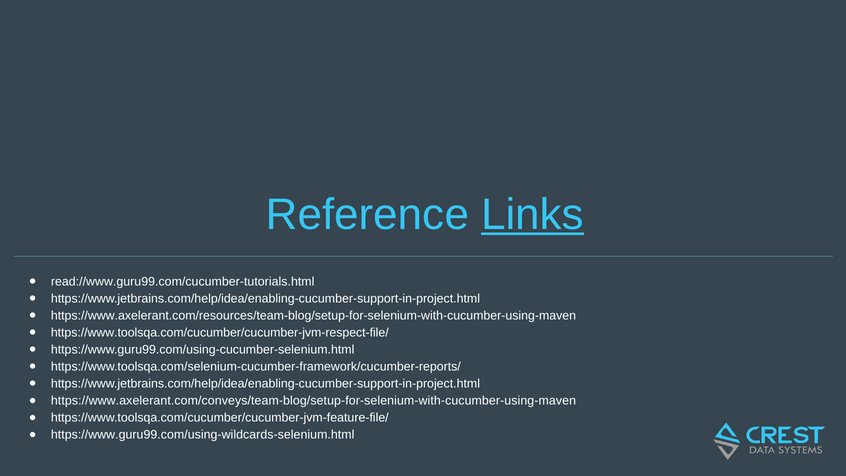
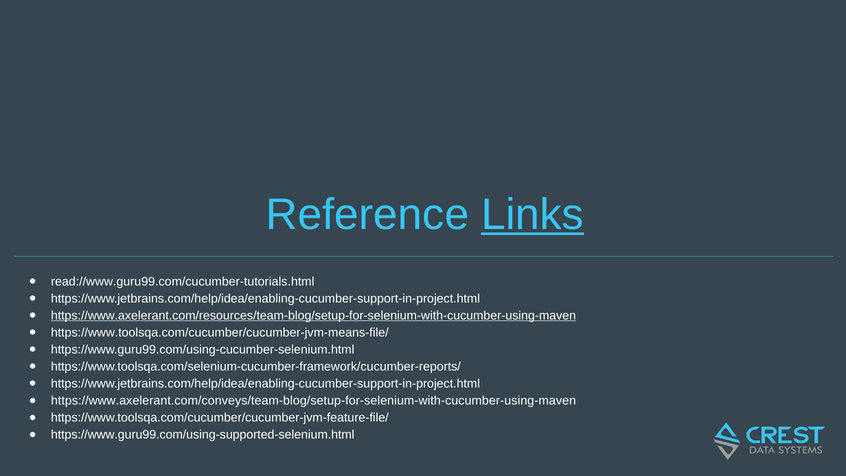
https://www.axelerant.com/resources/team-blog/setup-for-selenium-with-cucumber-using-maven underline: none -> present
https://www.toolsqa.com/cucumber/cucumber-jvm-respect-file/: https://www.toolsqa.com/cucumber/cucumber-jvm-respect-file/ -> https://www.toolsqa.com/cucumber/cucumber-jvm-means-file/
https://www.guru99.com/using-wildcards-selenium.html: https://www.guru99.com/using-wildcards-selenium.html -> https://www.guru99.com/using-supported-selenium.html
